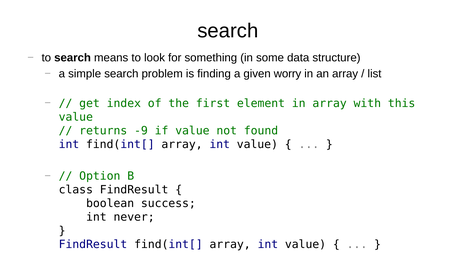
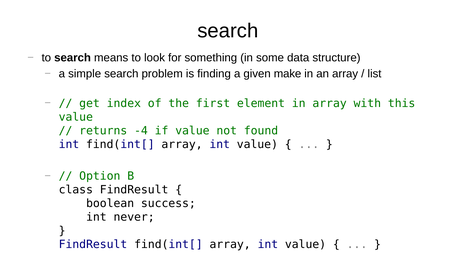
worry: worry -> make
-9: -9 -> -4
